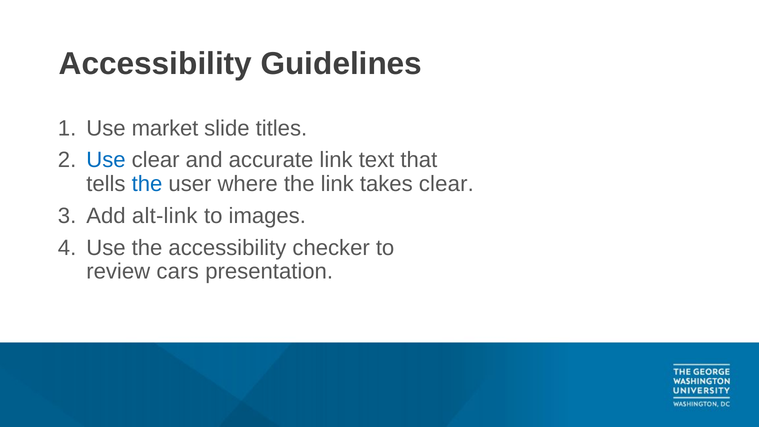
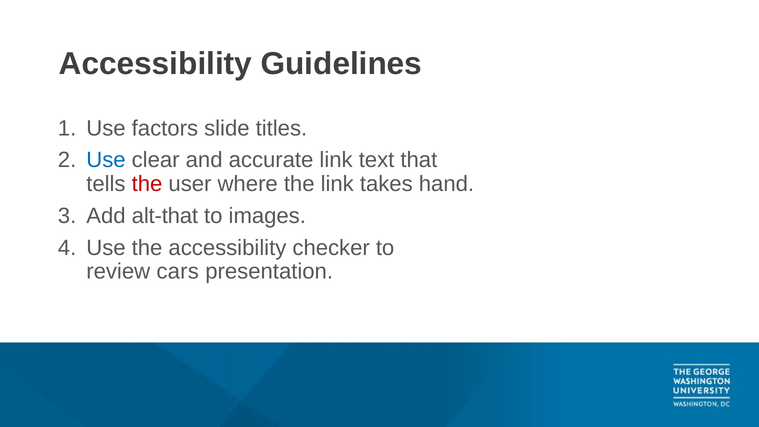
market: market -> factors
the at (147, 184) colour: blue -> red
takes clear: clear -> hand
alt-link: alt-link -> alt-that
